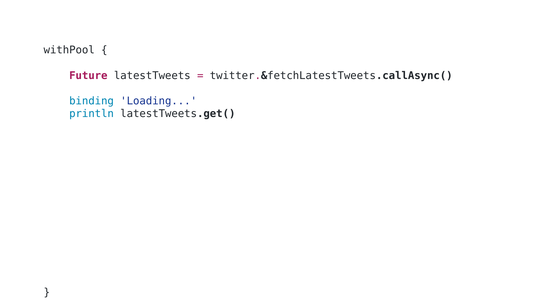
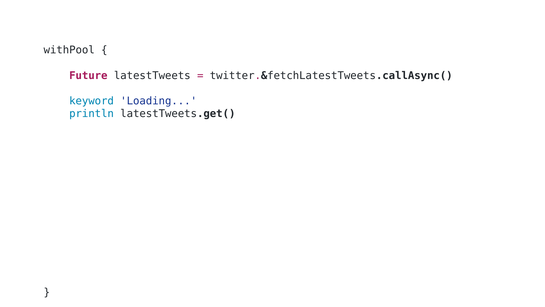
binding: binding -> keyword
